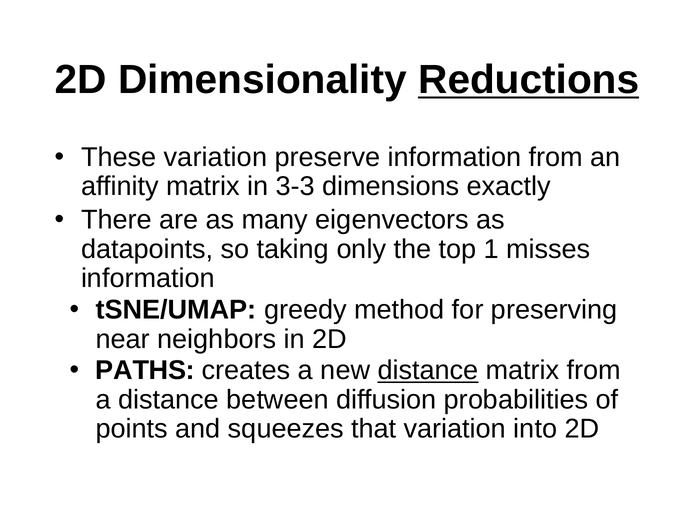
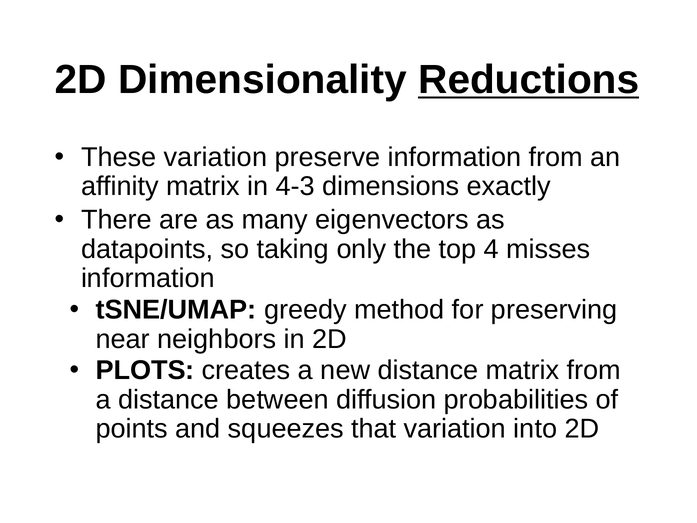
3-3: 3-3 -> 4-3
1: 1 -> 4
PATHS: PATHS -> PLOTS
distance at (428, 370) underline: present -> none
